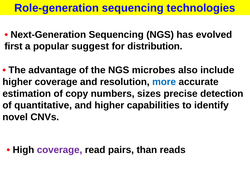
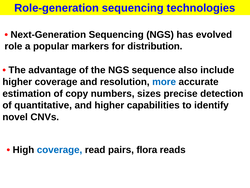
first: first -> role
suggest: suggest -> markers
microbes: microbes -> sequence
coverage at (60, 149) colour: purple -> blue
than: than -> flora
